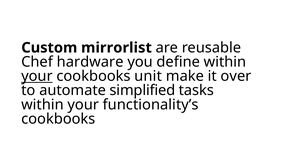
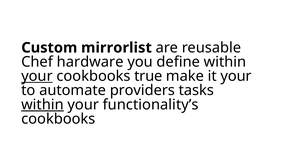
unit: unit -> true
it over: over -> your
simplified: simplified -> providers
within at (42, 105) underline: none -> present
